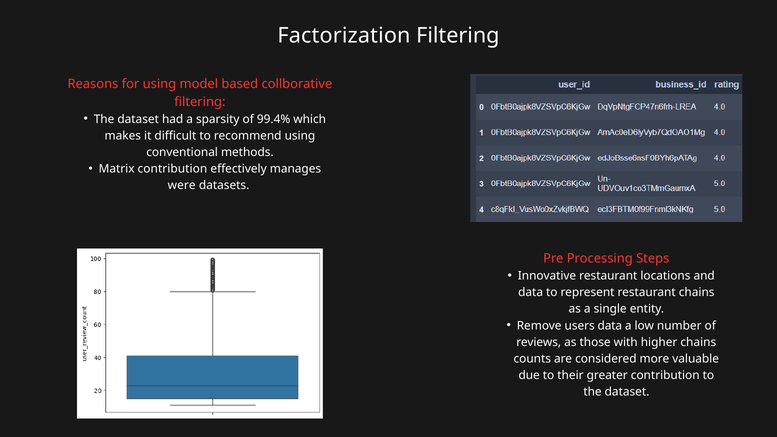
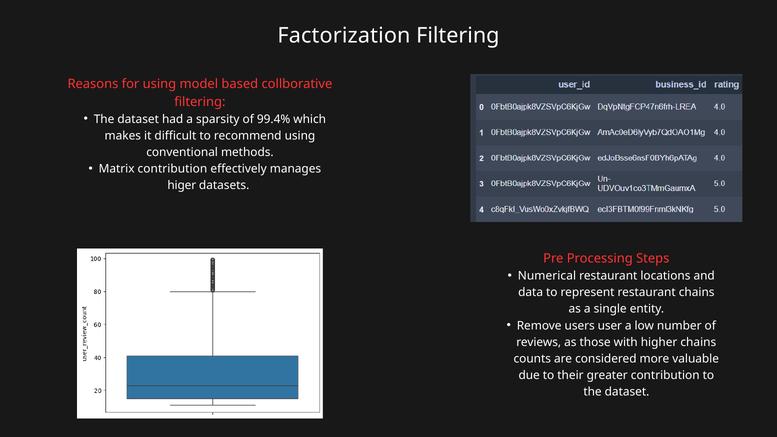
were: were -> higer
Innovative: Innovative -> Numerical
users data: data -> user
